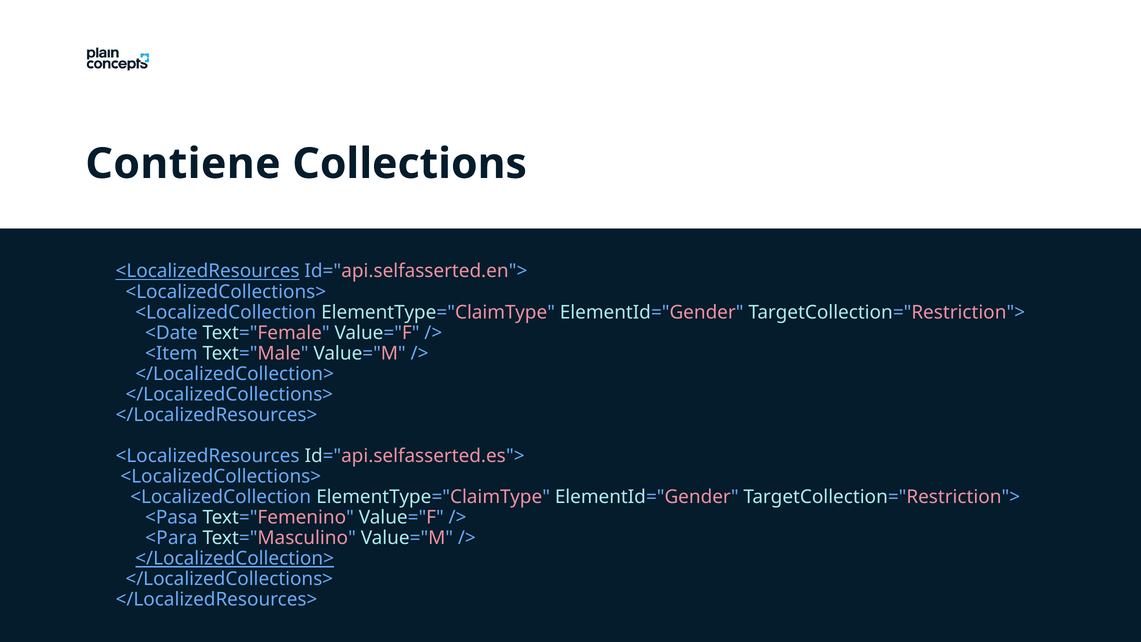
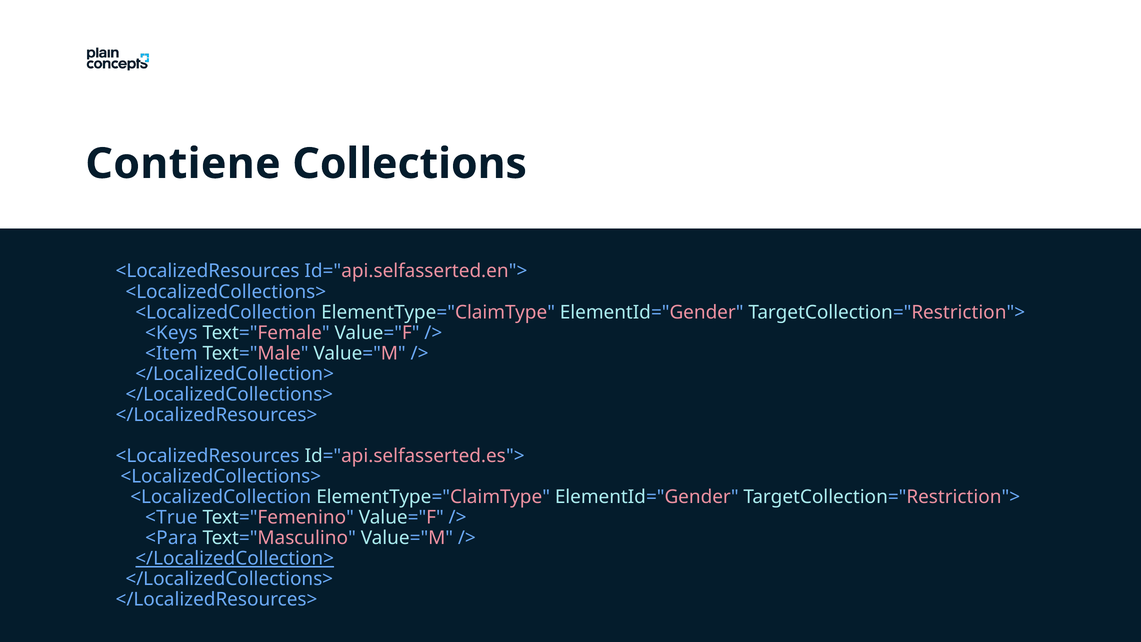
<LocalizedResources at (208, 271) underline: present -> none
<Date: <Date -> <Keys
<Pasa: <Pasa -> <True
